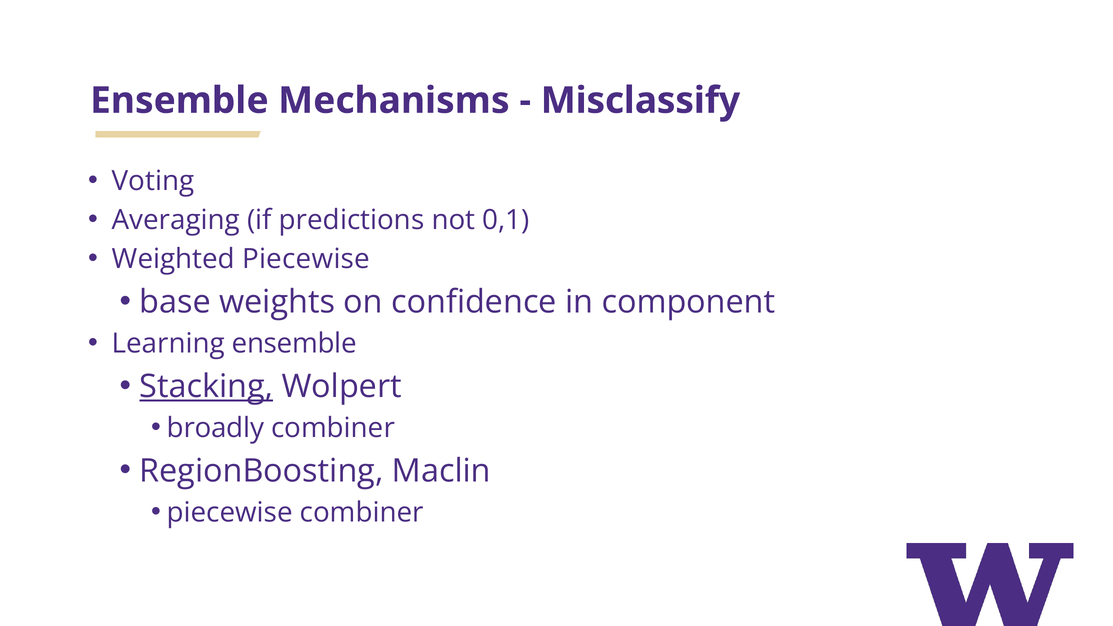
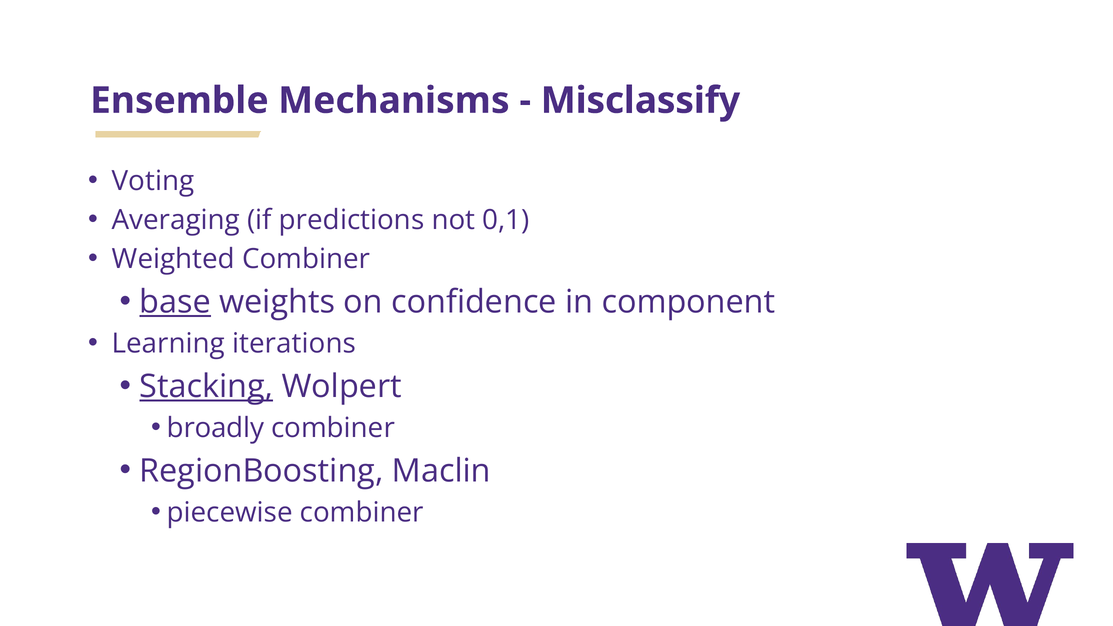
Weighted Piecewise: Piecewise -> Combiner
base underline: none -> present
Learning ensemble: ensemble -> iterations
